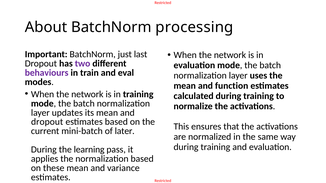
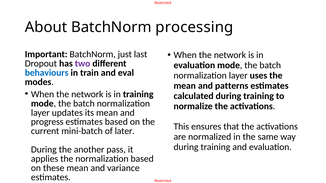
behaviours colour: purple -> blue
function: function -> patterns
dropout at (47, 122): dropout -> progress
learning: learning -> another
